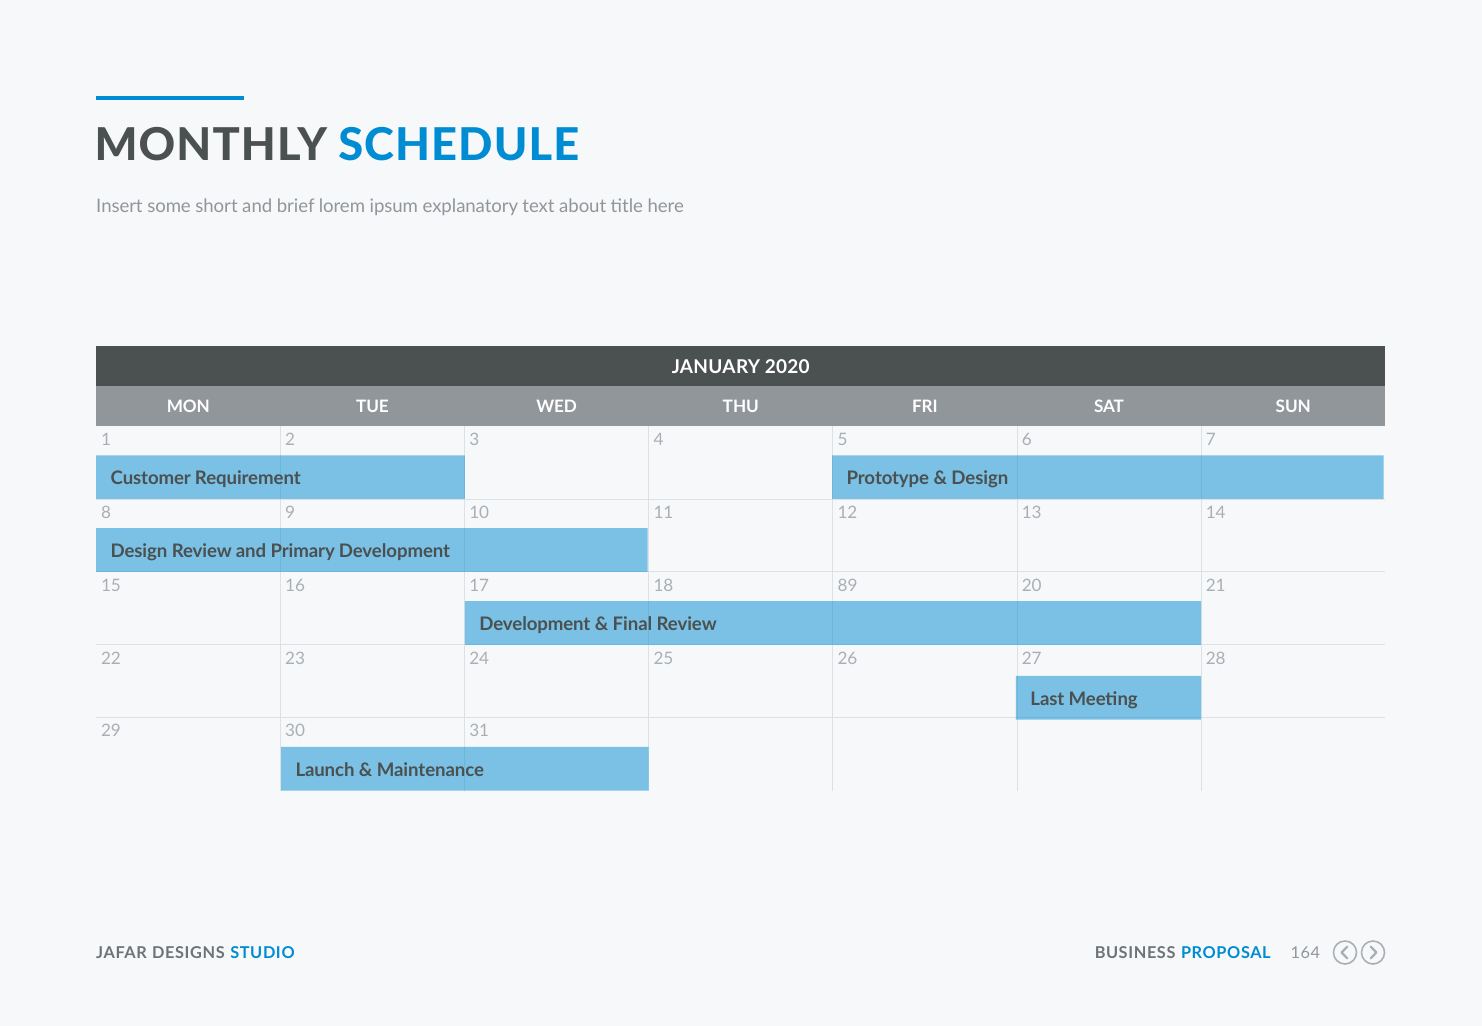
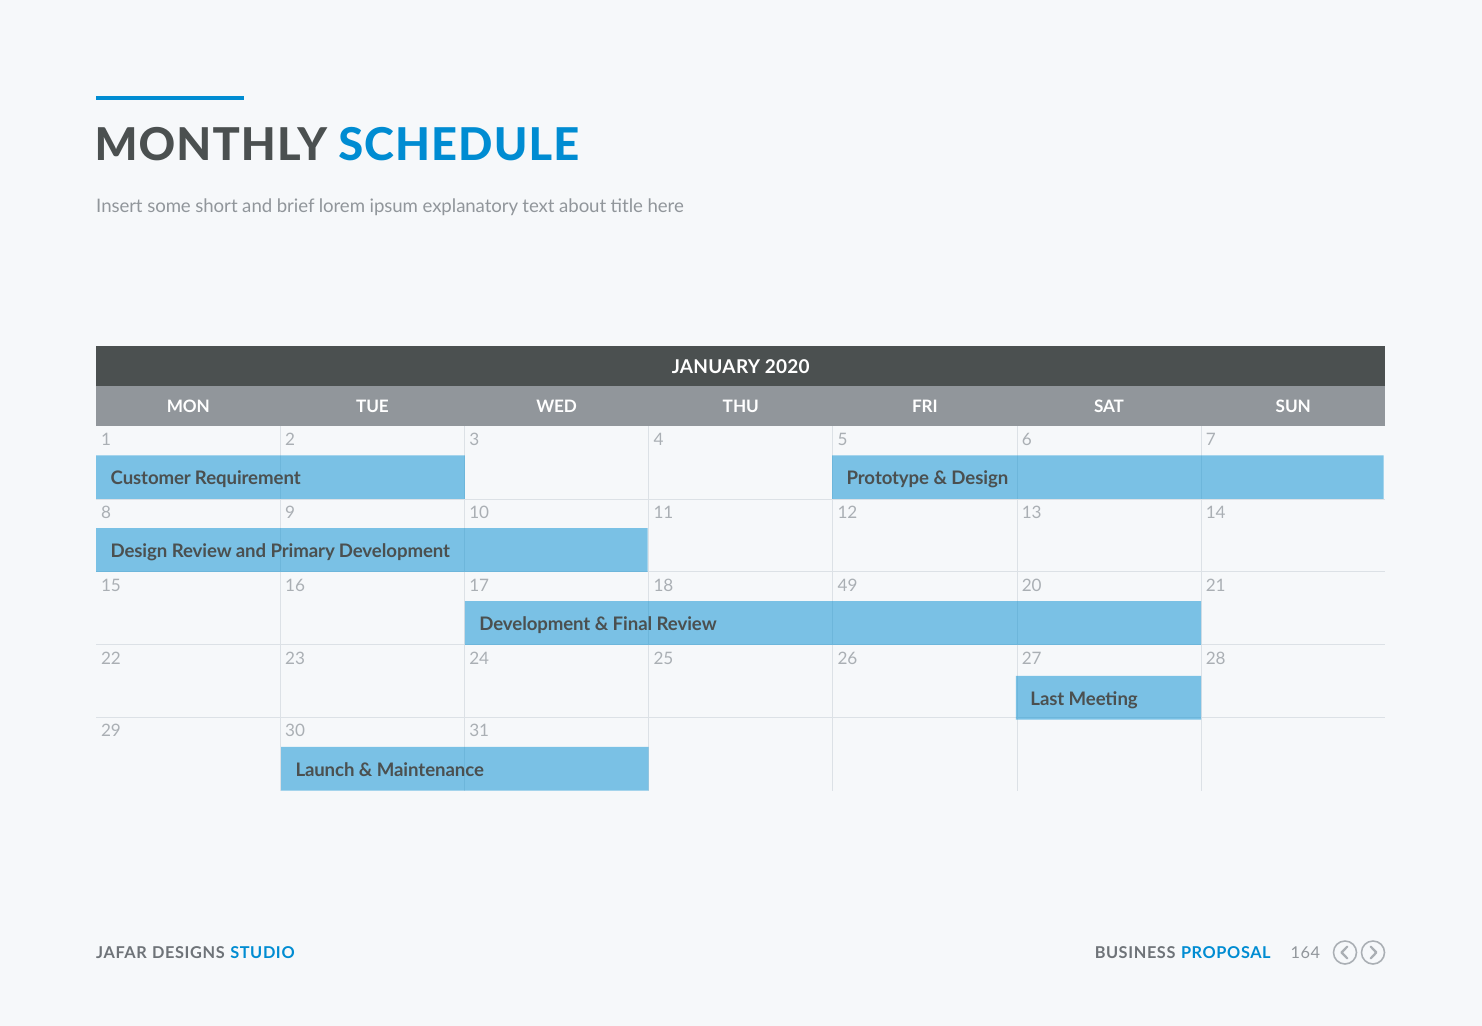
89: 89 -> 49
